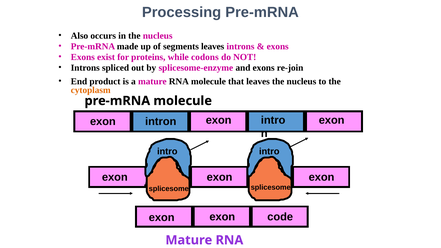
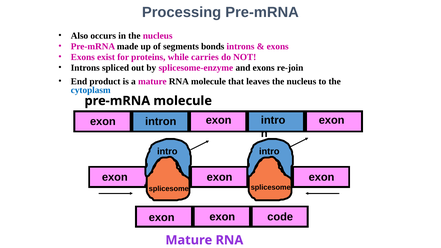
segments leaves: leaves -> bonds
codons: codons -> carries
cytoplasm colour: orange -> blue
